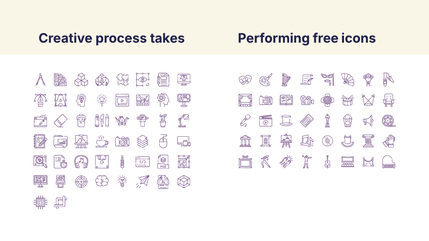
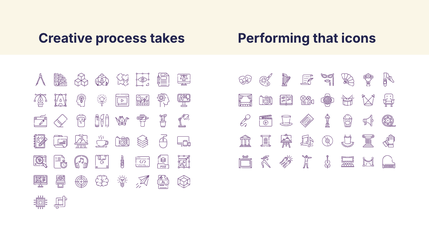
free: free -> that
